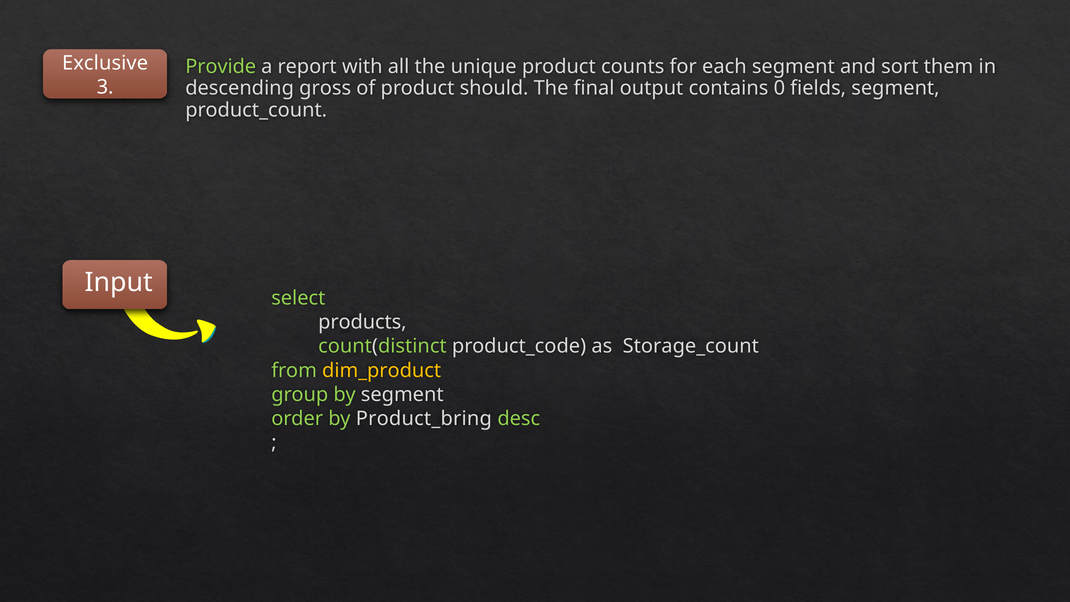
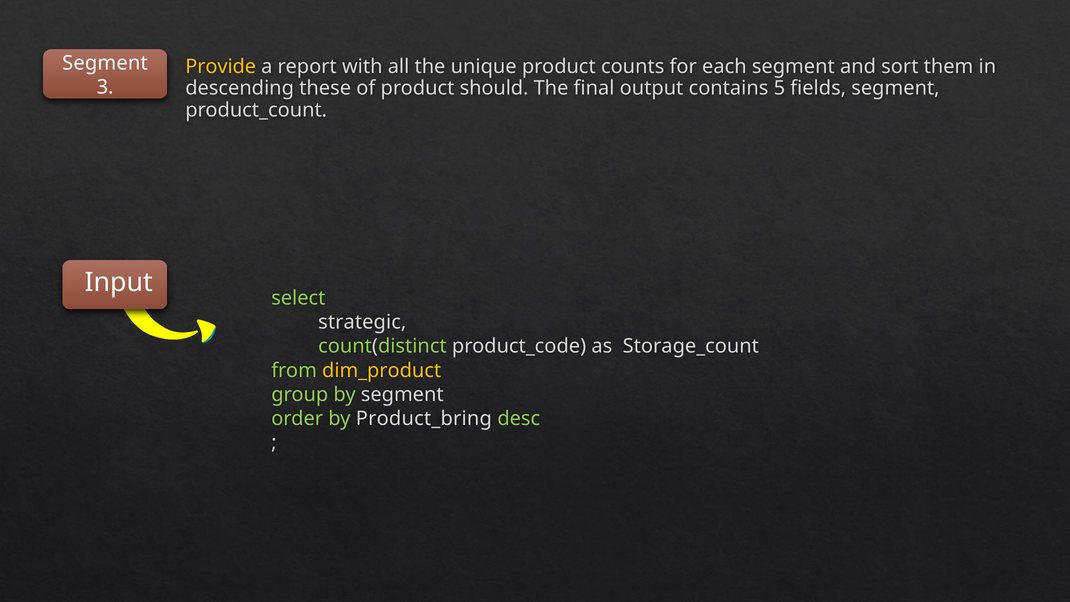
Exclusive at (105, 63): Exclusive -> Segment
Provide colour: light green -> yellow
gross: gross -> these
0: 0 -> 5
products: products -> strategic
